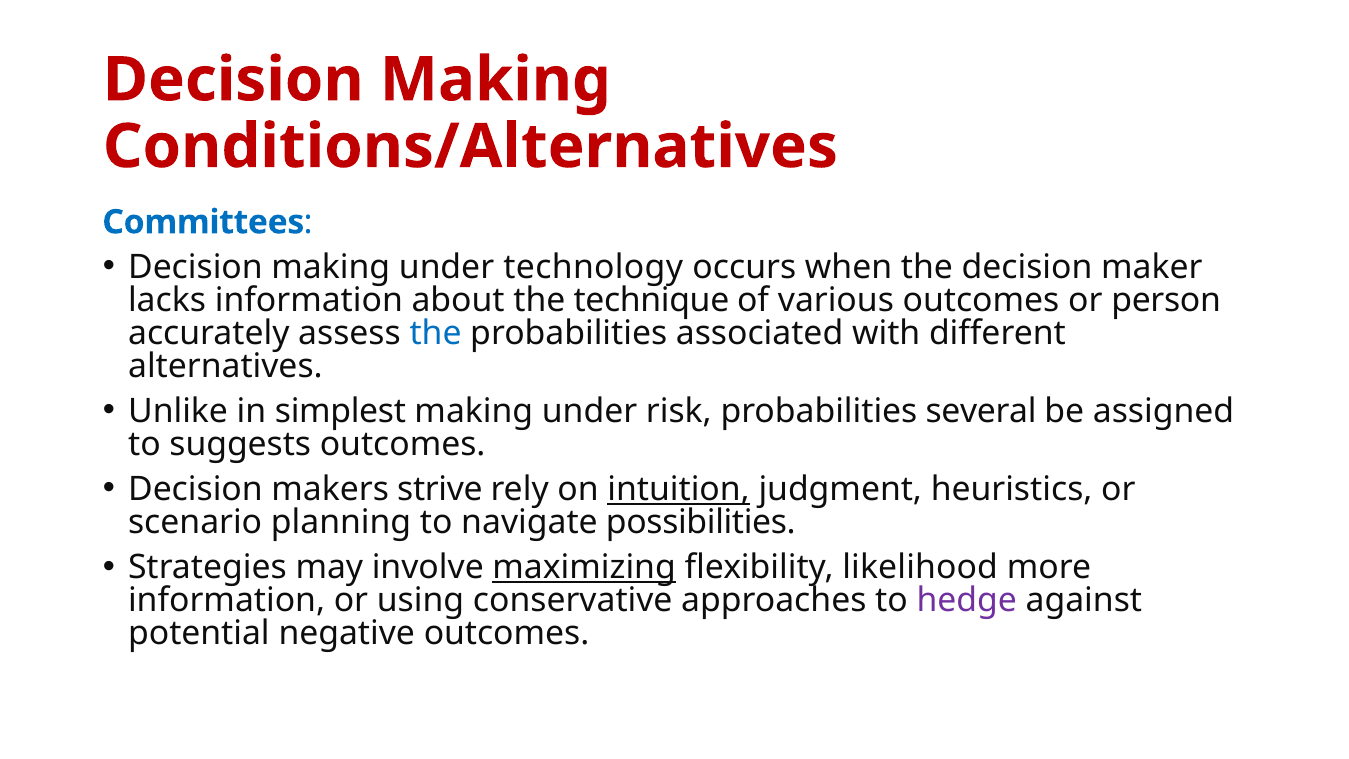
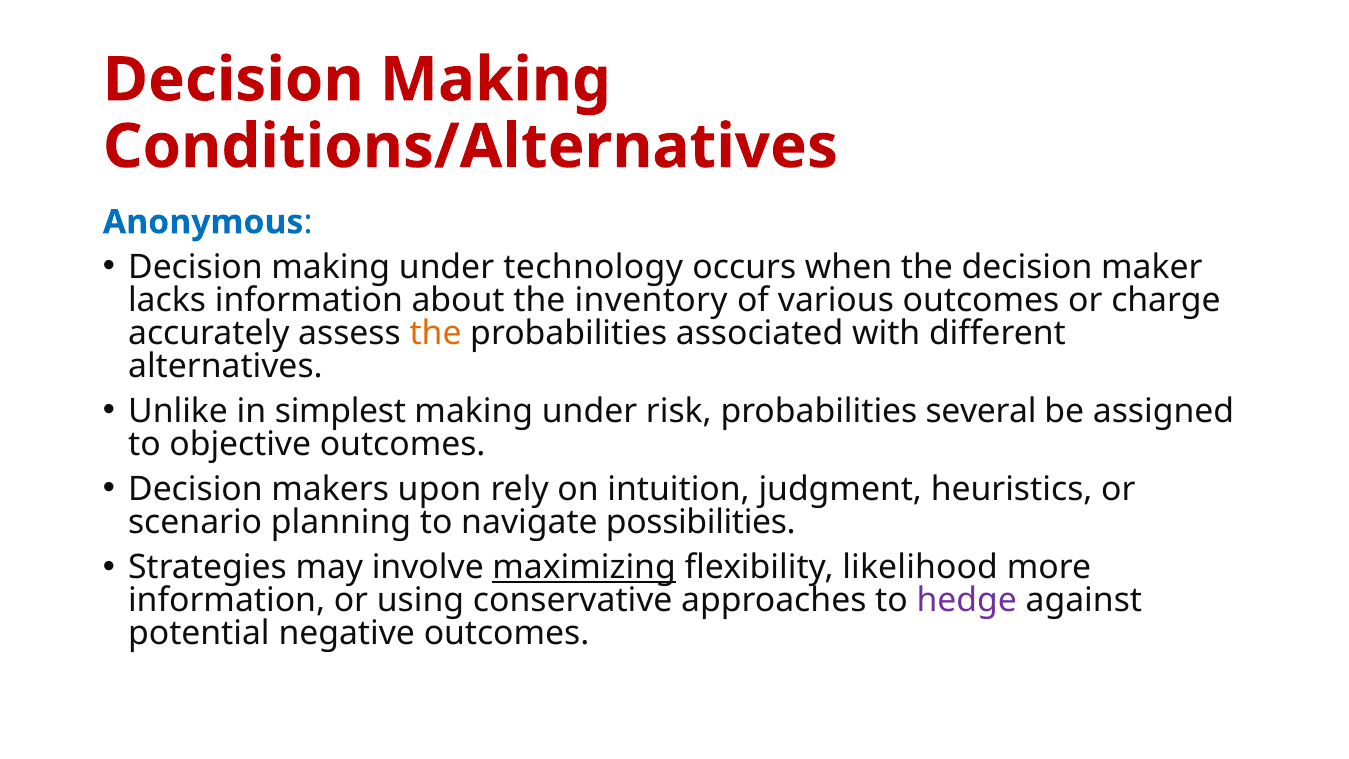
Committees: Committees -> Anonymous
technique: technique -> inventory
person: person -> charge
the at (436, 333) colour: blue -> orange
suggests: suggests -> objective
strive: strive -> upon
intuition underline: present -> none
